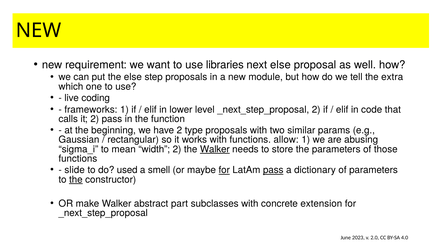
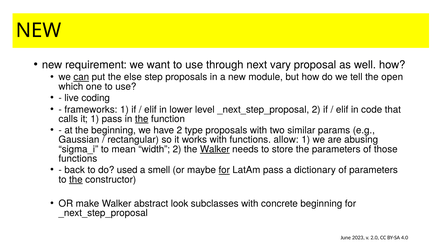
libraries: libraries -> through
next else: else -> vary
can underline: none -> present
extra: extra -> open
it 2: 2 -> 1
the at (142, 119) underline: none -> present
slide: slide -> back
pass at (273, 170) underline: present -> none
part: part -> look
concrete extension: extension -> beginning
